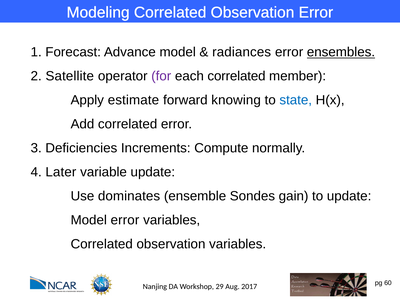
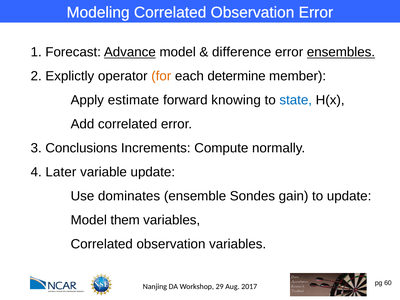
Advance underline: none -> present
radiances: radiances -> difference
Satellite: Satellite -> Explictly
for colour: purple -> orange
each correlated: correlated -> determine
Deficiencies: Deficiencies -> Conclusions
Model error: error -> them
